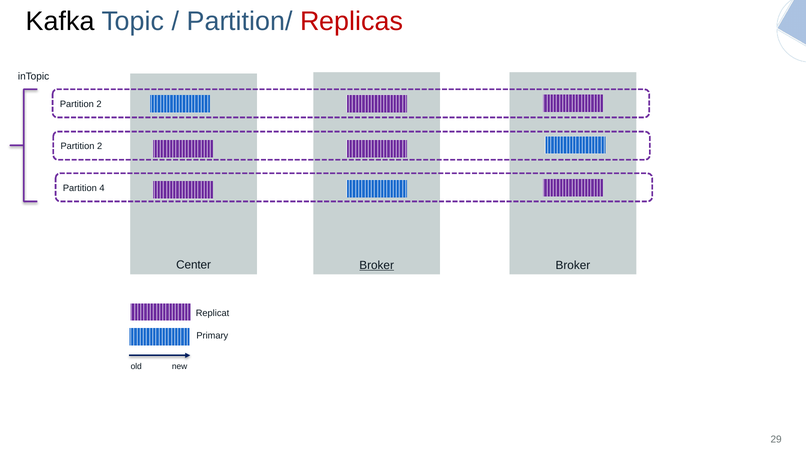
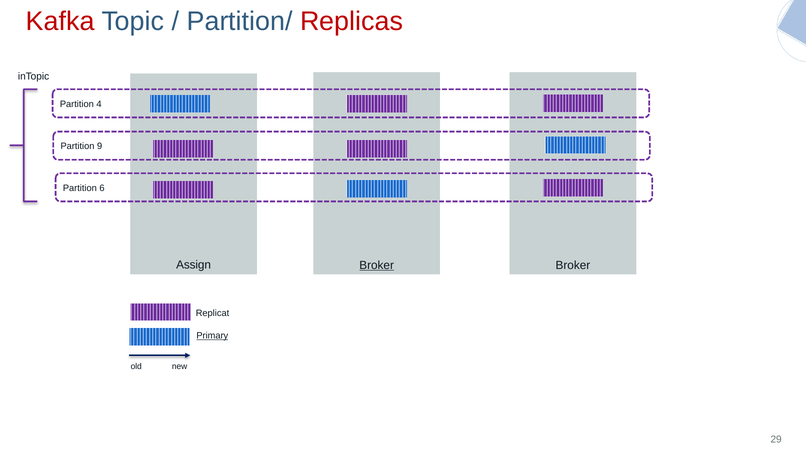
Kafka colour: black -> red
2 at (99, 104): 2 -> 4
2 at (100, 146): 2 -> 9
4: 4 -> 6
Center: Center -> Assign
Primary underline: none -> present
